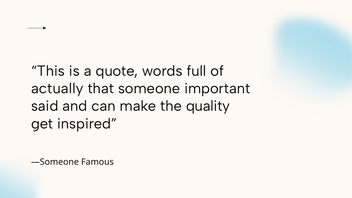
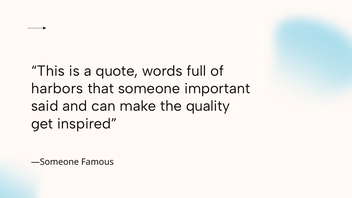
actually: actually -> harbors
